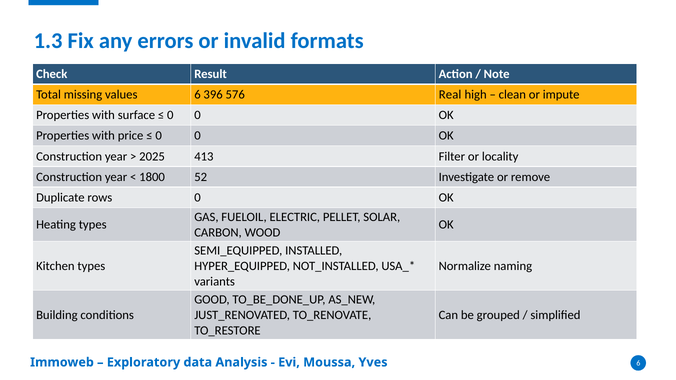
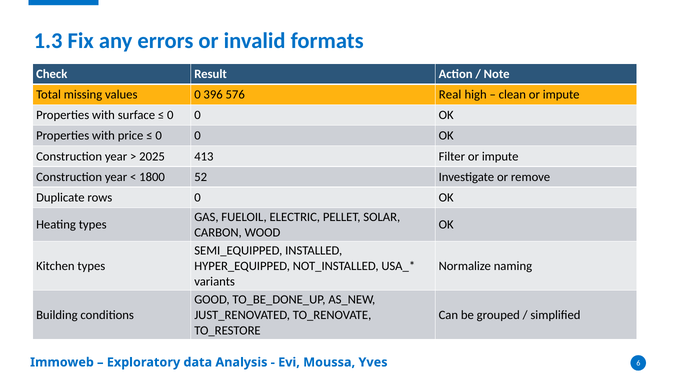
values 6: 6 -> 0
Filter or locality: locality -> impute
